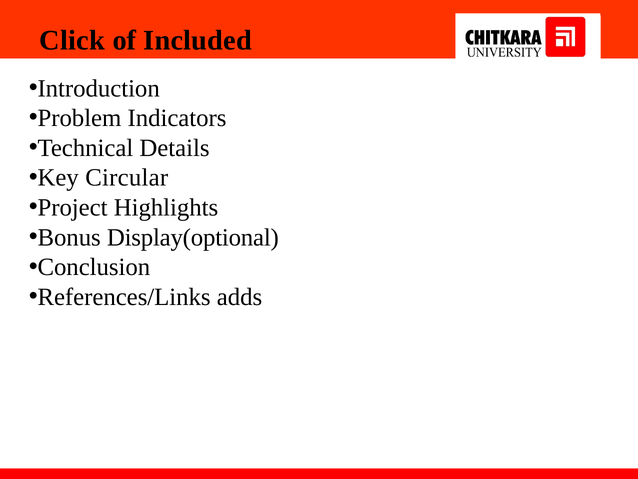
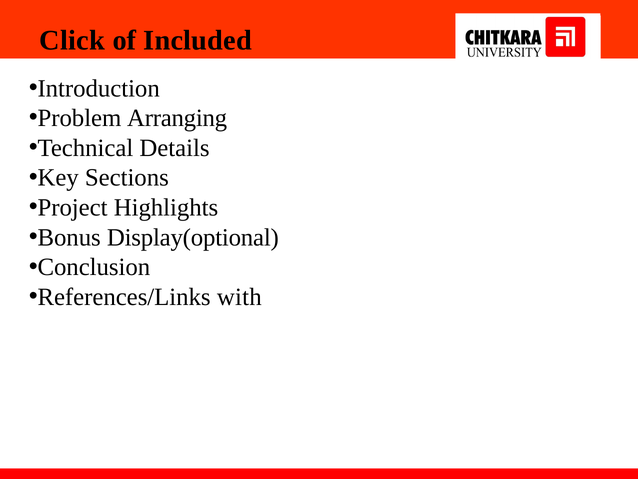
Indicators: Indicators -> Arranging
Circular: Circular -> Sections
adds: adds -> with
